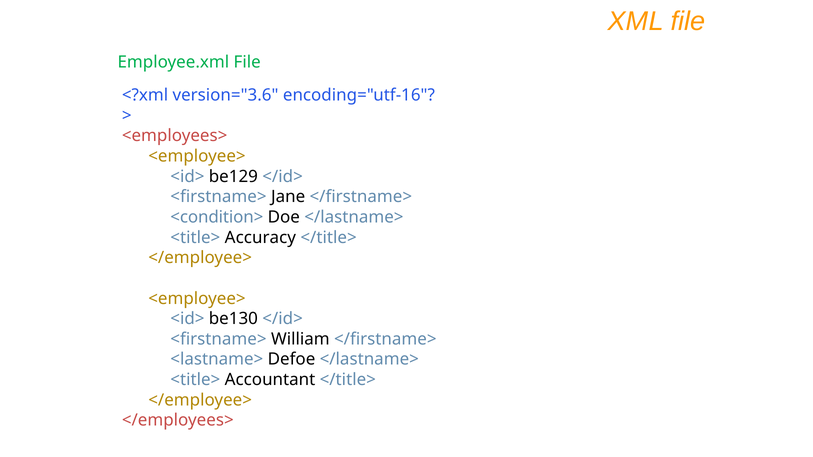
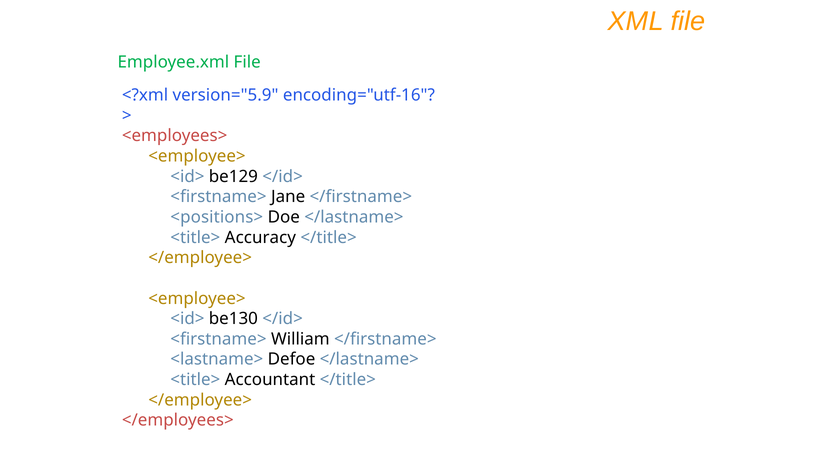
version="3.6: version="3.6 -> version="5.9
<condition>: <condition> -> <positions>
